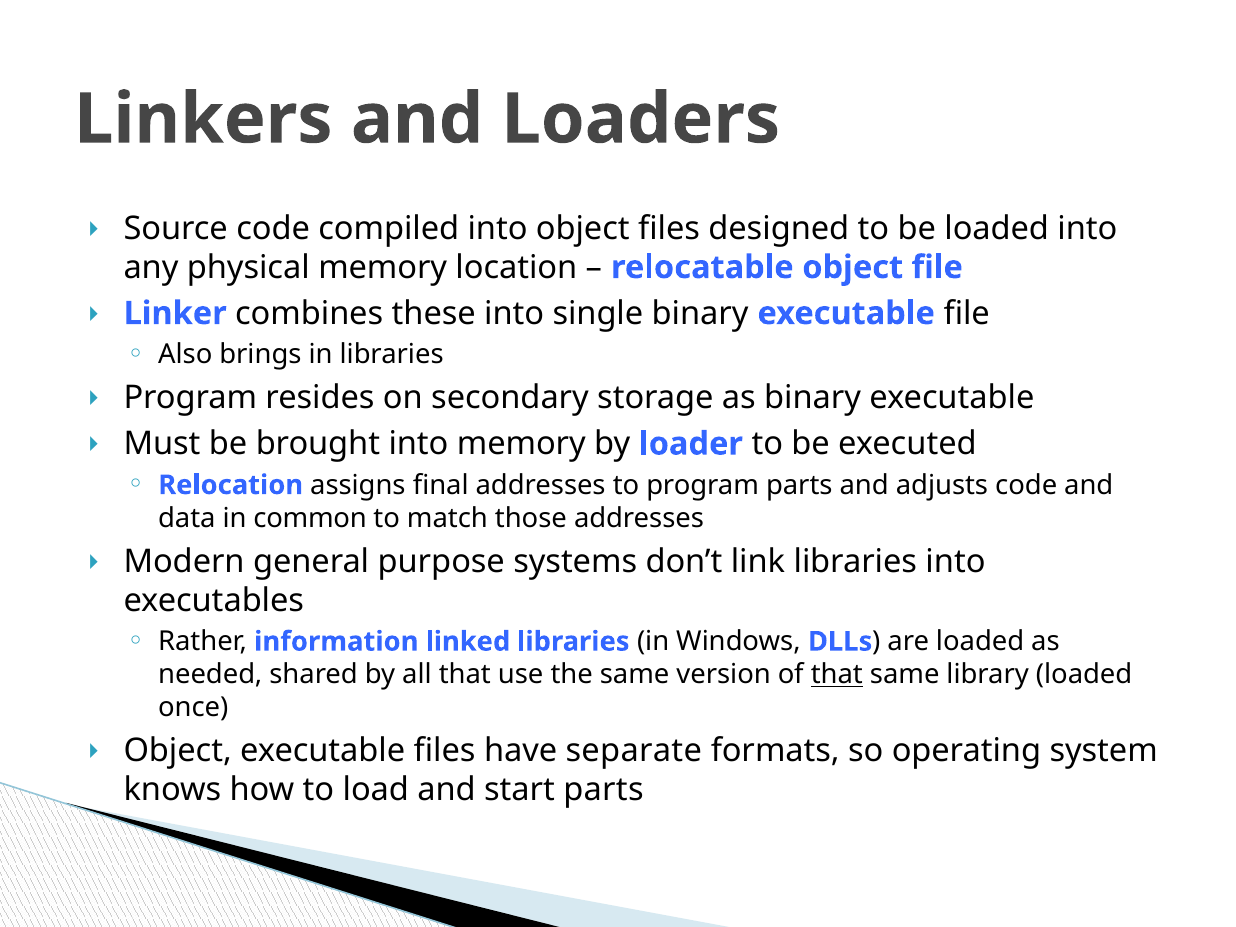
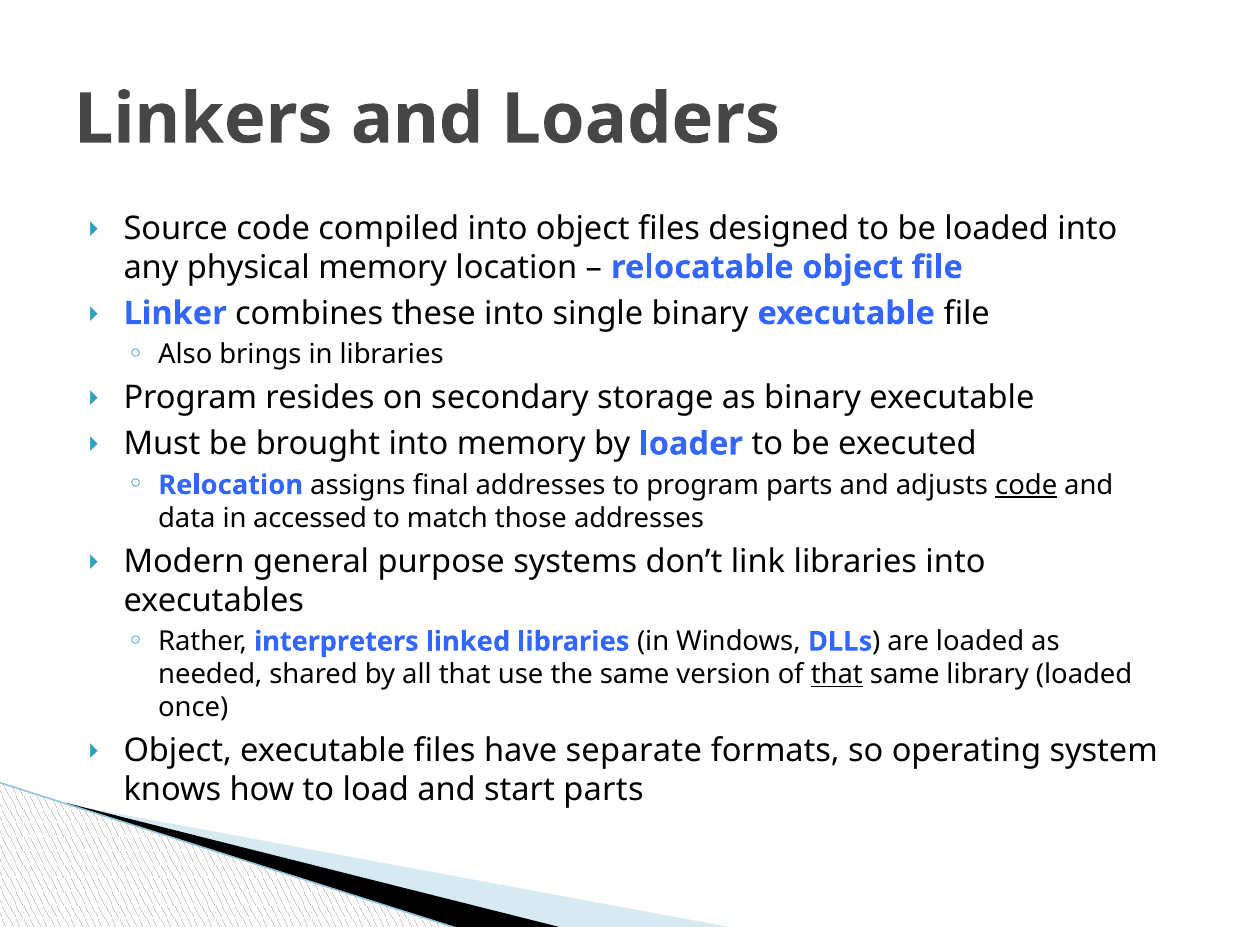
code at (1026, 485) underline: none -> present
common: common -> accessed
information: information -> interpreters
